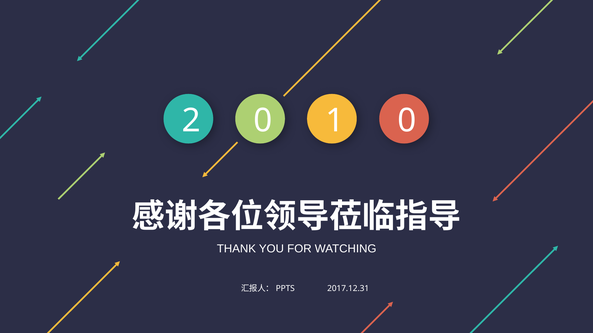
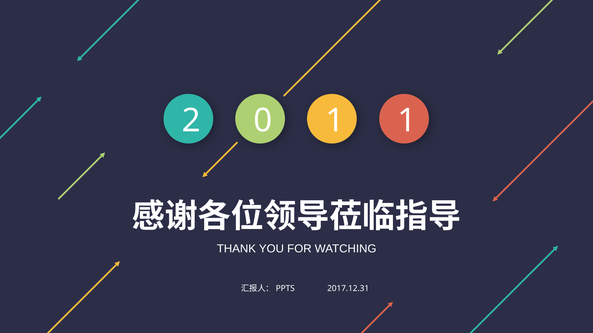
1 0: 0 -> 1
